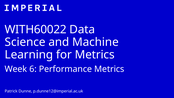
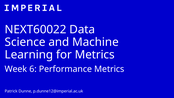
WITH60022: WITH60022 -> NEXT60022
